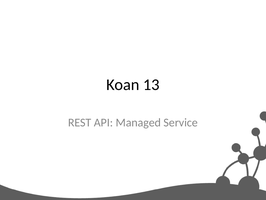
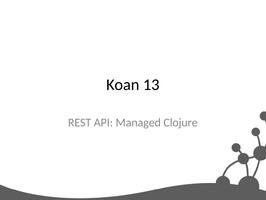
Service: Service -> Clojure
